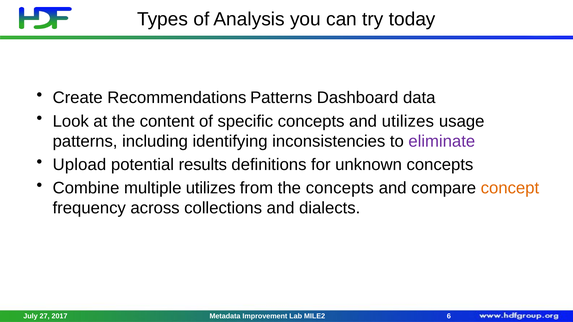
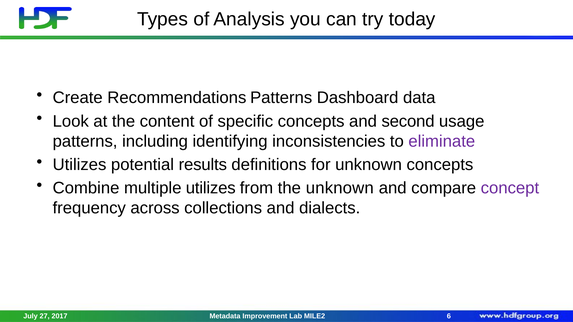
and utilizes: utilizes -> second
Upload at (79, 165): Upload -> Utilizes
the concepts: concepts -> unknown
concept colour: orange -> purple
